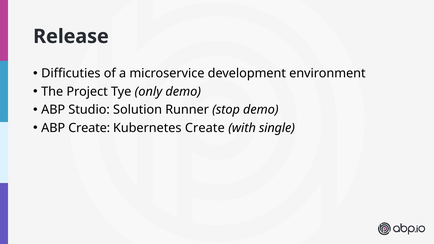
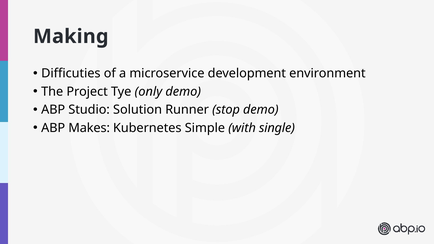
Release: Release -> Making
ABP Create: Create -> Makes
Kubernetes Create: Create -> Simple
